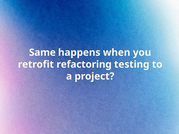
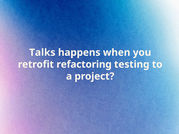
Same: Same -> Talks
